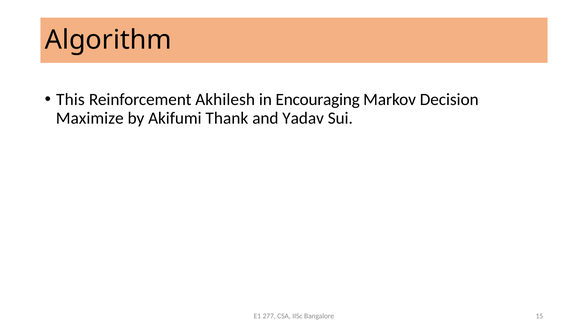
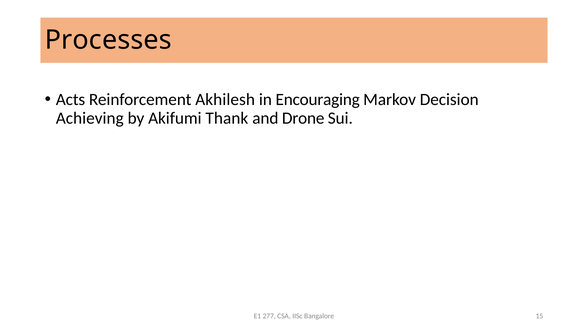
Algorithm: Algorithm -> Processes
This: This -> Acts
Maximize: Maximize -> Achieving
Yadav: Yadav -> Drone
